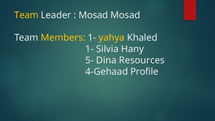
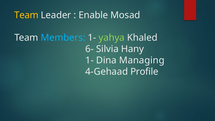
Mosad at (93, 15): Mosad -> Enable
Members colour: yellow -> light blue
yahya colour: yellow -> light green
1- at (89, 49): 1- -> 6-
5- at (89, 60): 5- -> 1-
Resources: Resources -> Managing
